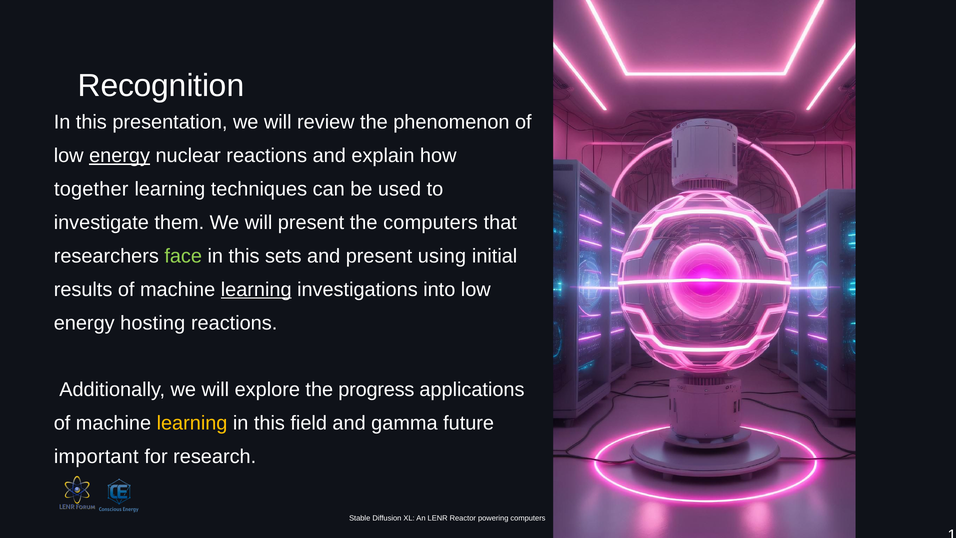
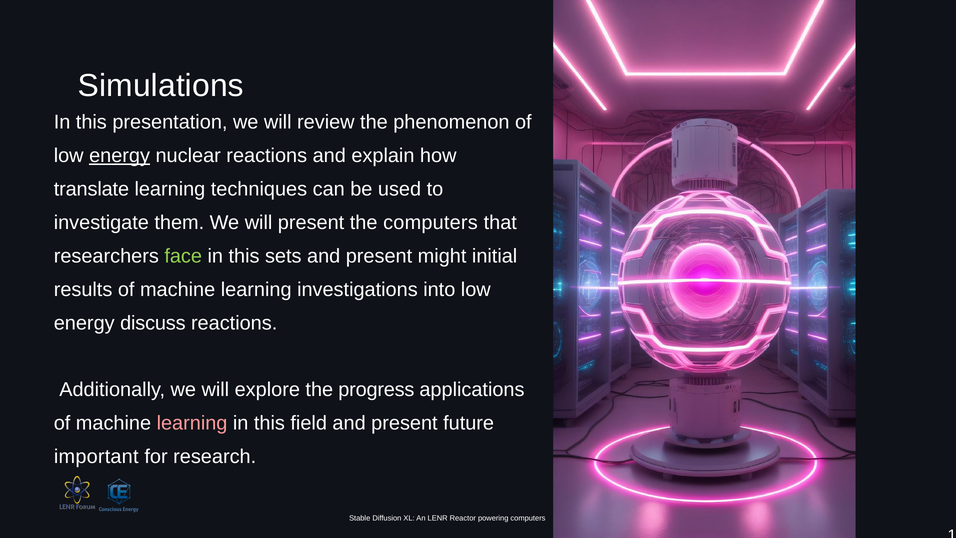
Recognition: Recognition -> Simulations
together: together -> translate
using: using -> might
learning at (256, 289) underline: present -> none
hosting: hosting -> discuss
learning at (192, 423) colour: yellow -> pink
field and gamma: gamma -> present
